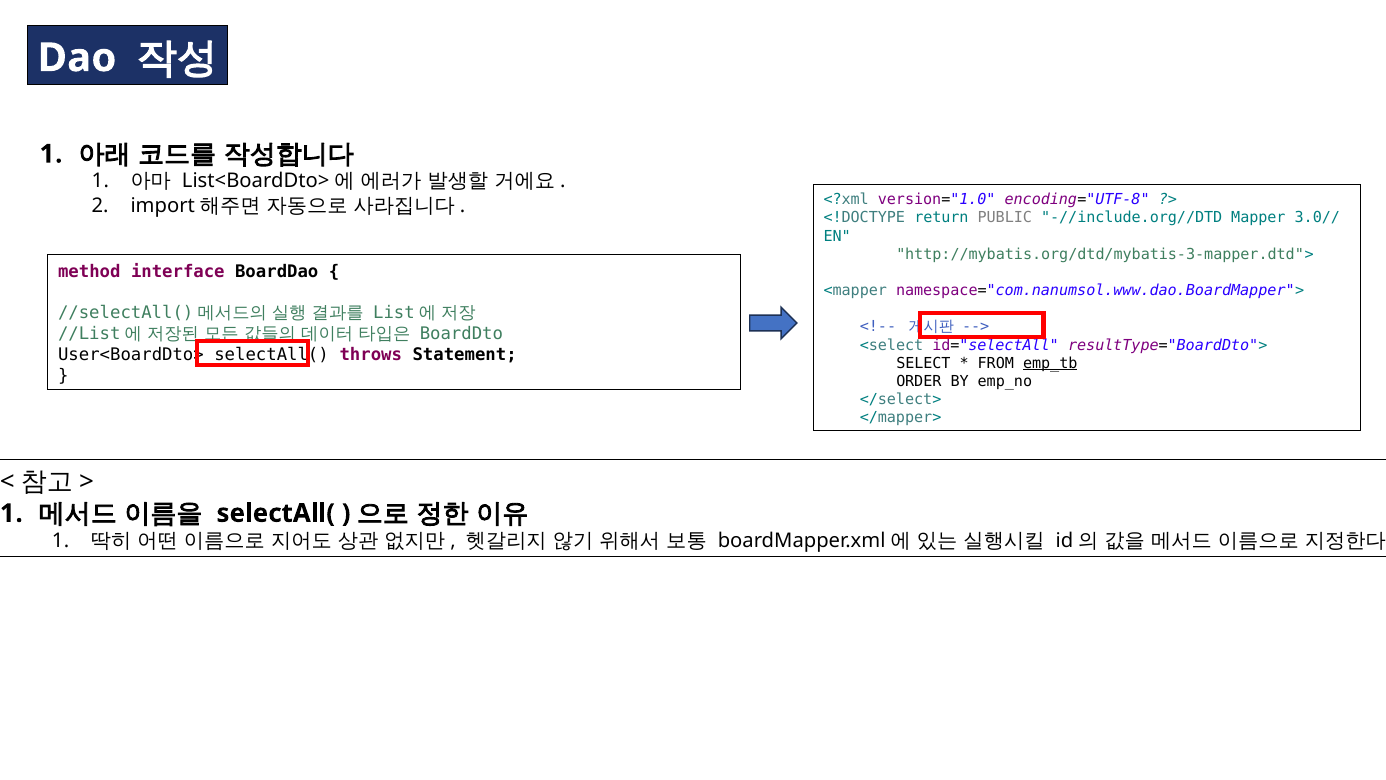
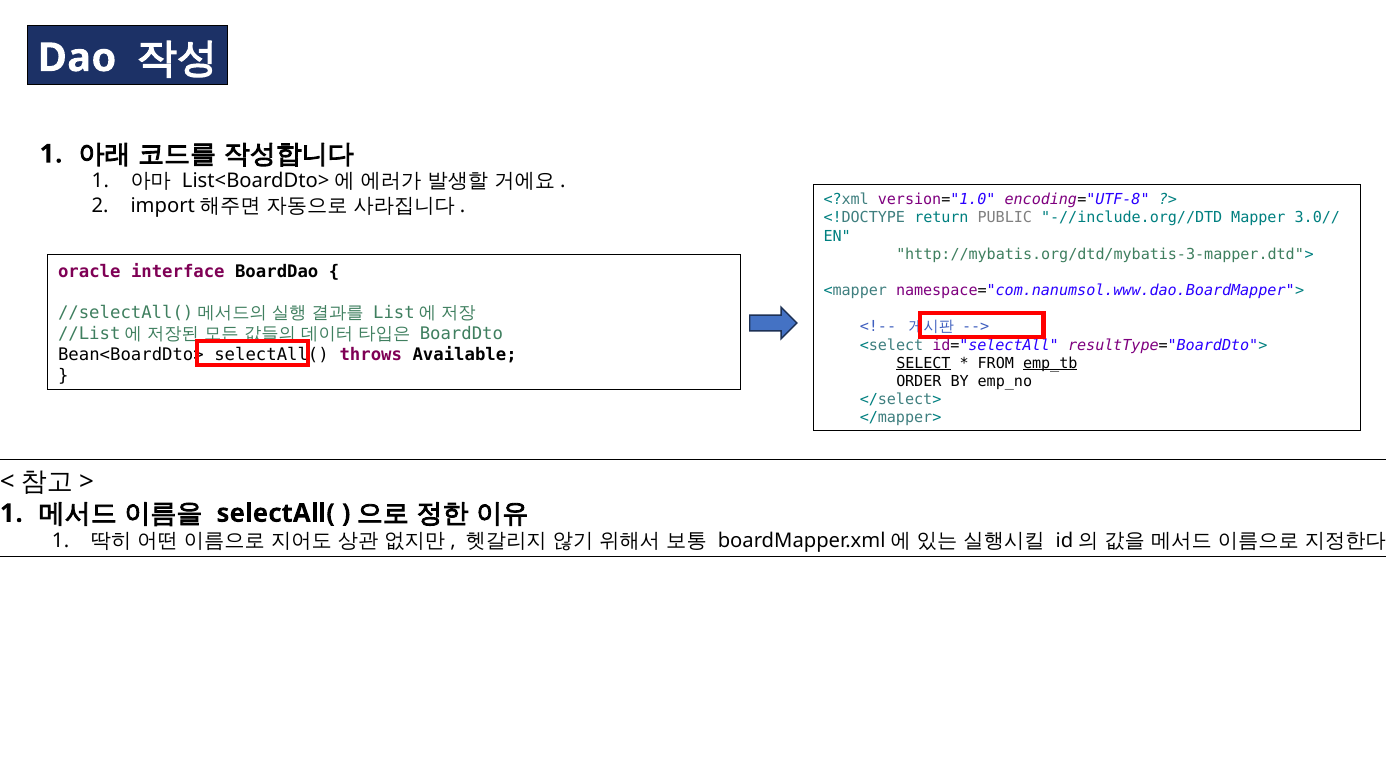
method: method -> oracle
User<BoardDto>: User<BoardDto> -> Bean<BoardDto>
Statement: Statement -> Available
SELECT underline: none -> present
